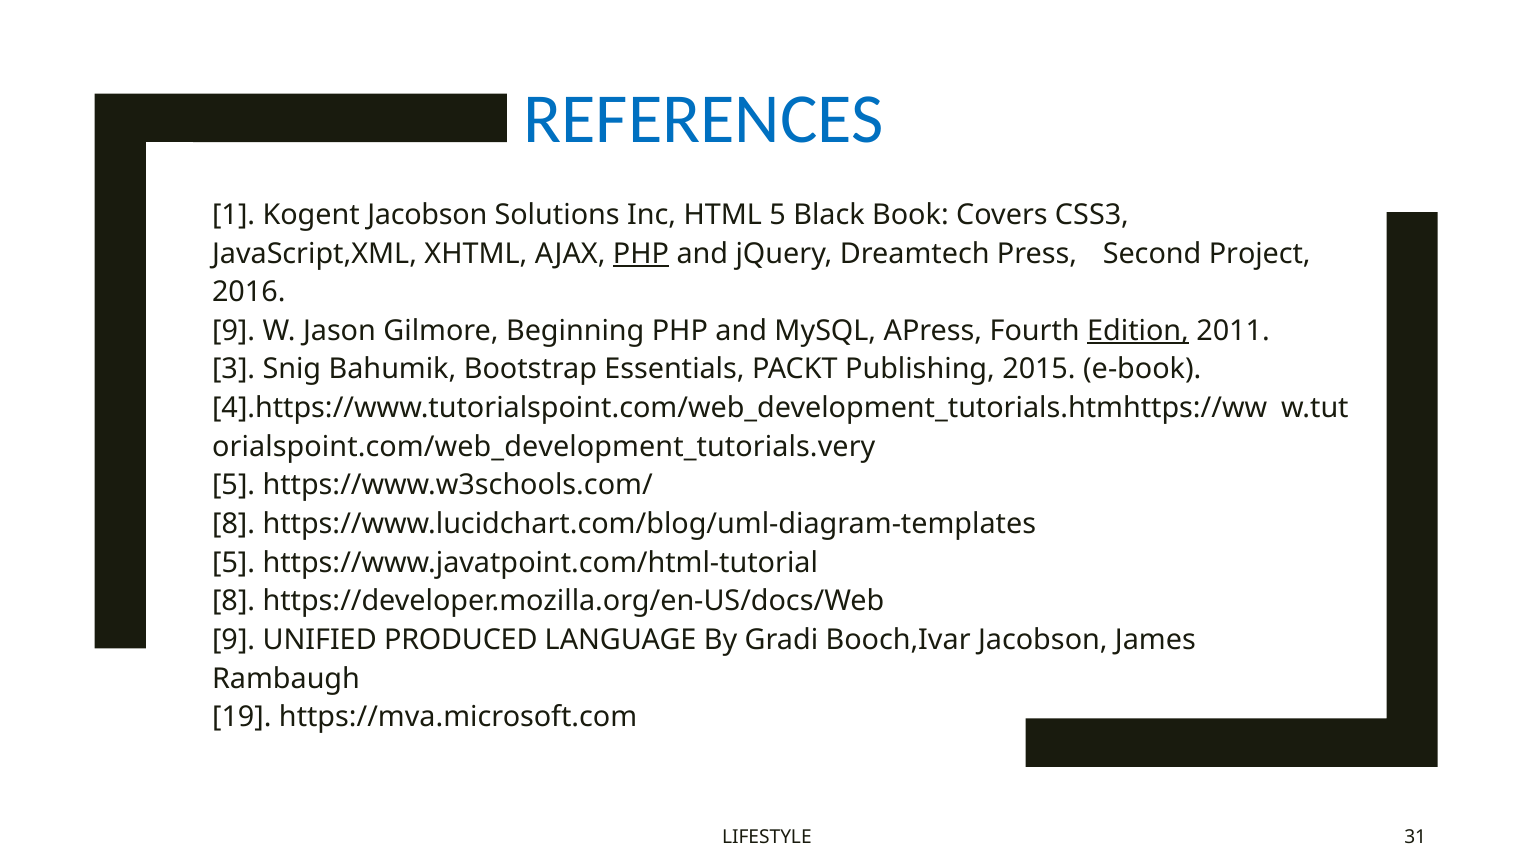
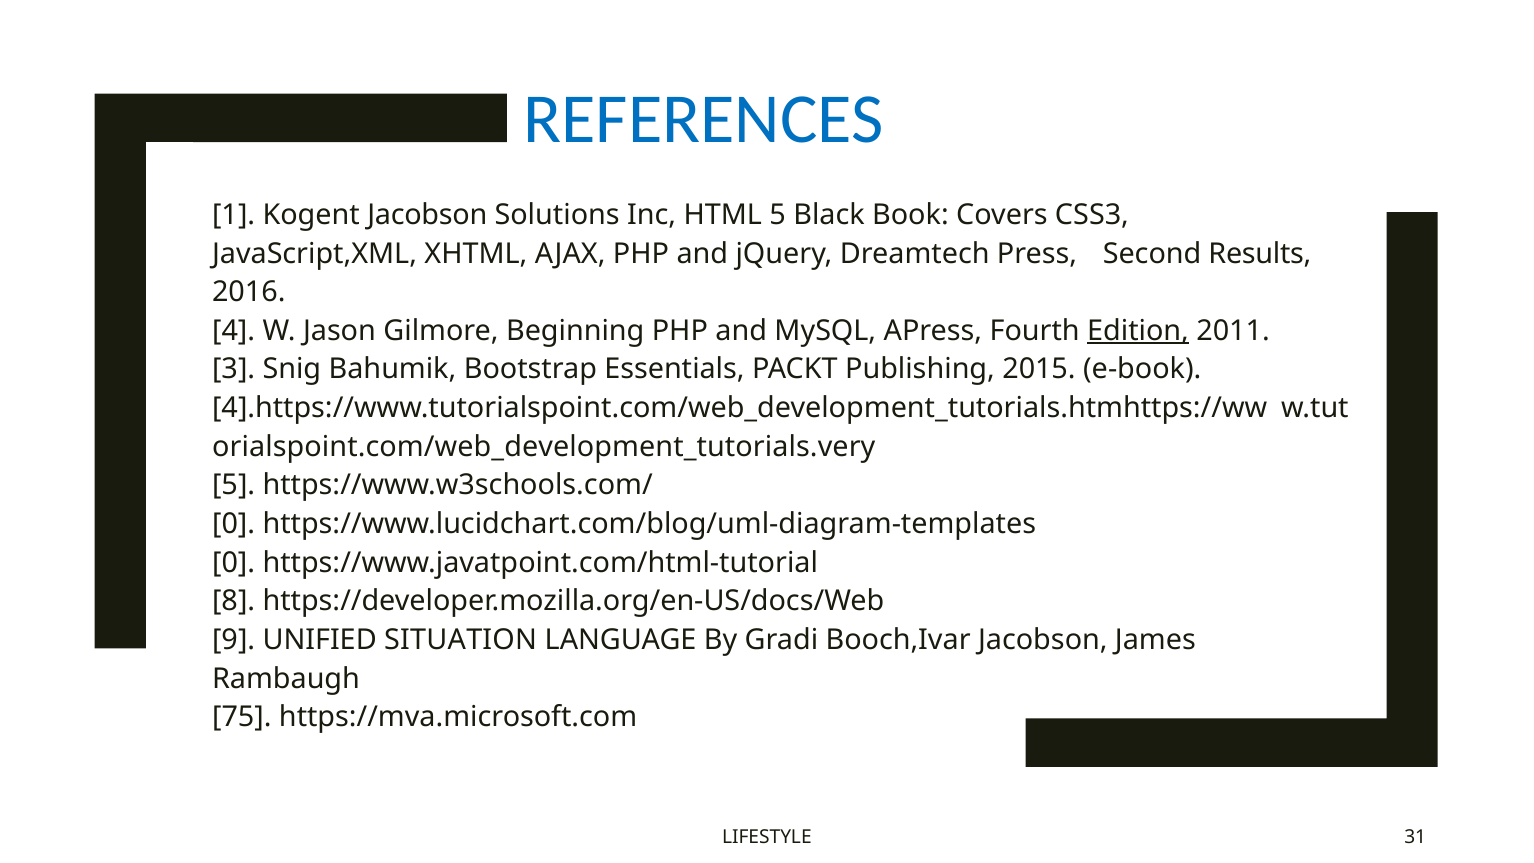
PHP at (641, 254) underline: present -> none
Project: Project -> Results
9 at (234, 331): 9 -> 4
8 at (234, 524): 8 -> 0
5 at (234, 563): 5 -> 0
PRODUCED: PRODUCED -> SITUATION
19: 19 -> 75
